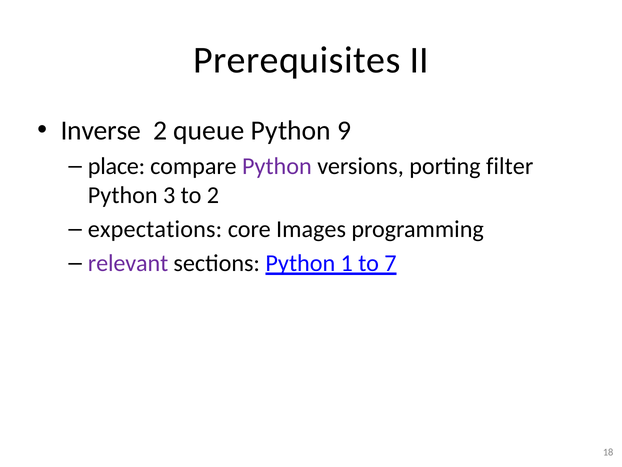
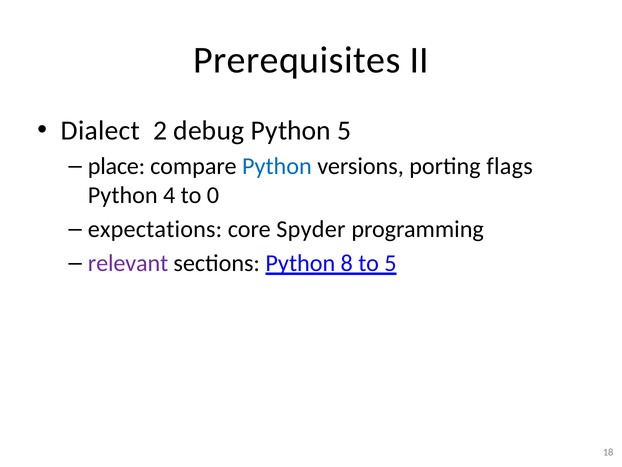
Inverse: Inverse -> Dialect
queue: queue -> debug
Python 9: 9 -> 5
Python at (277, 166) colour: purple -> blue
filter: filter -> flags
3: 3 -> 4
to 2: 2 -> 0
Images: Images -> Spyder
1: 1 -> 8
to 7: 7 -> 5
